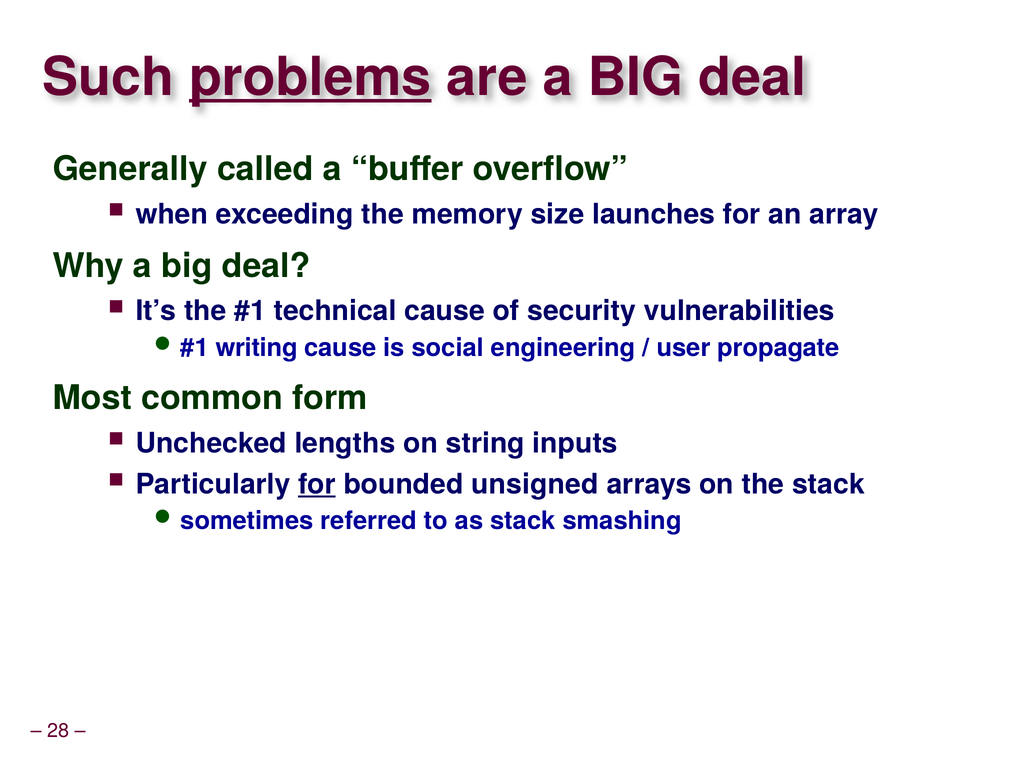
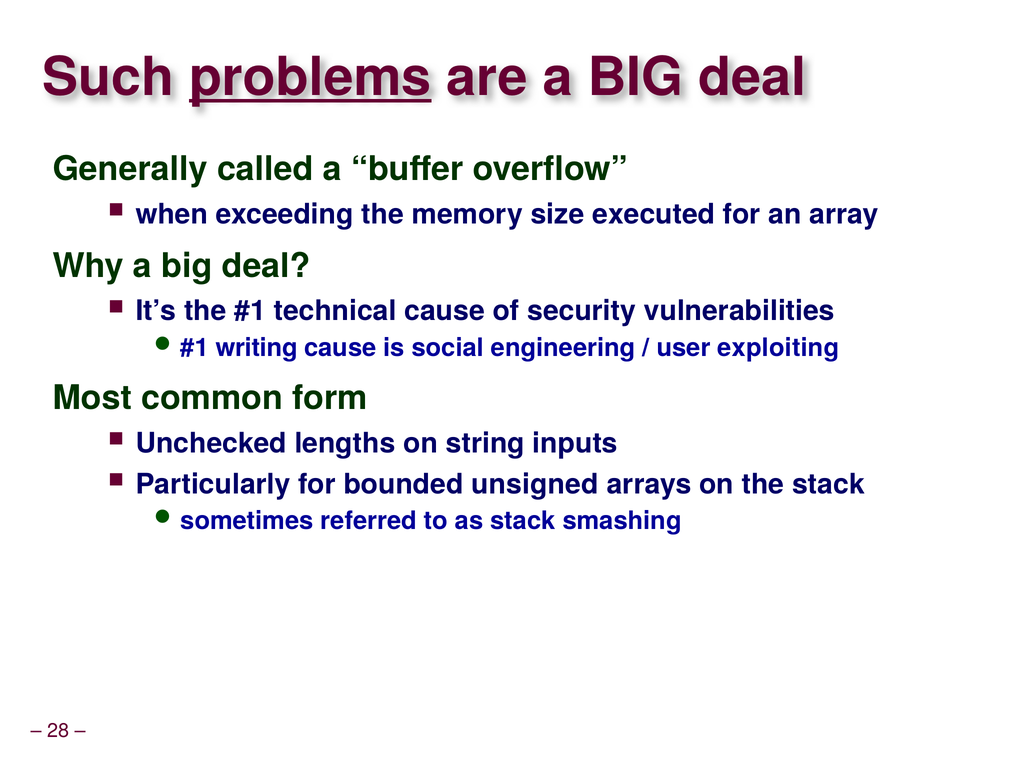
launches: launches -> executed
propagate: propagate -> exploiting
for at (317, 484) underline: present -> none
